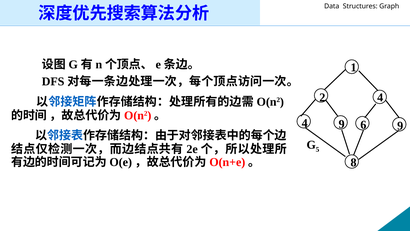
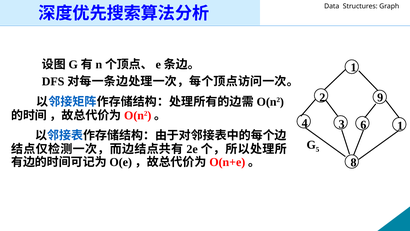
2 4: 4 -> 9
4 9: 9 -> 3
6 9: 9 -> 1
